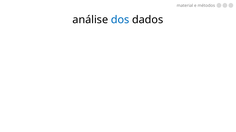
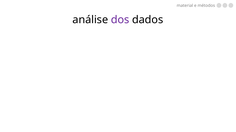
dos colour: blue -> purple
